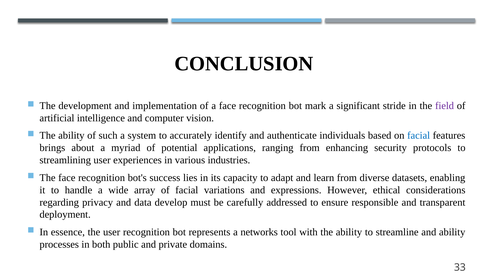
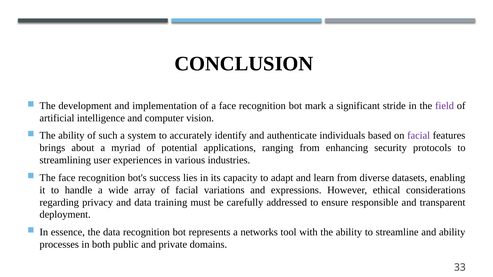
facial at (419, 136) colour: blue -> purple
develop: develop -> training
the user: user -> data
